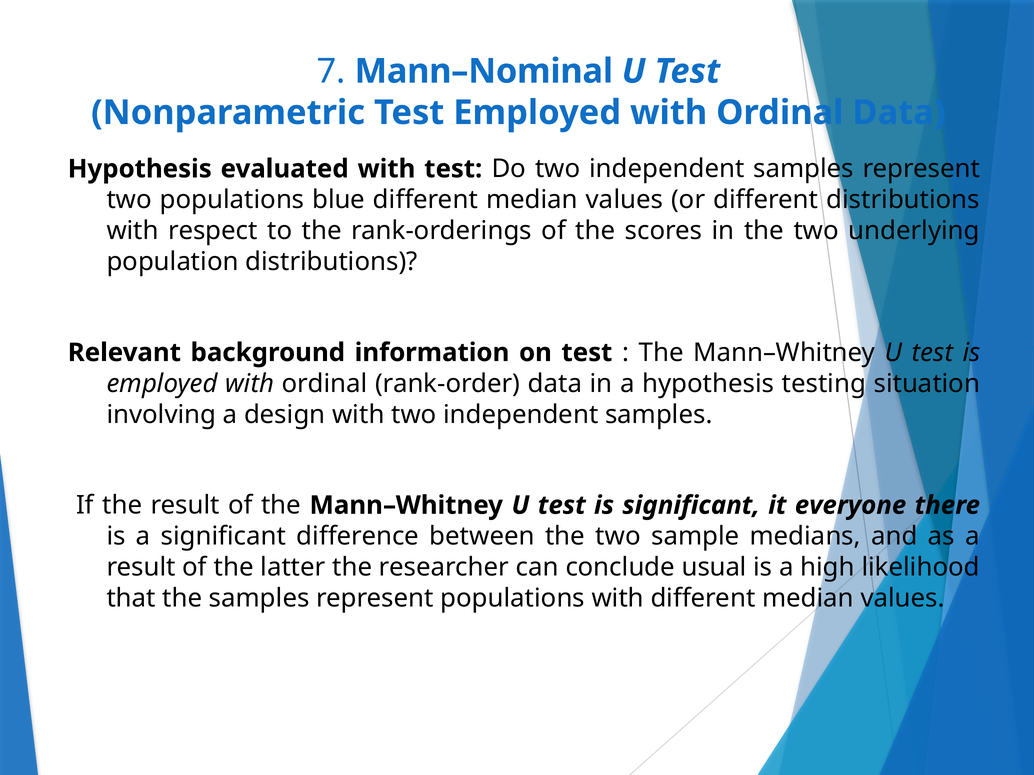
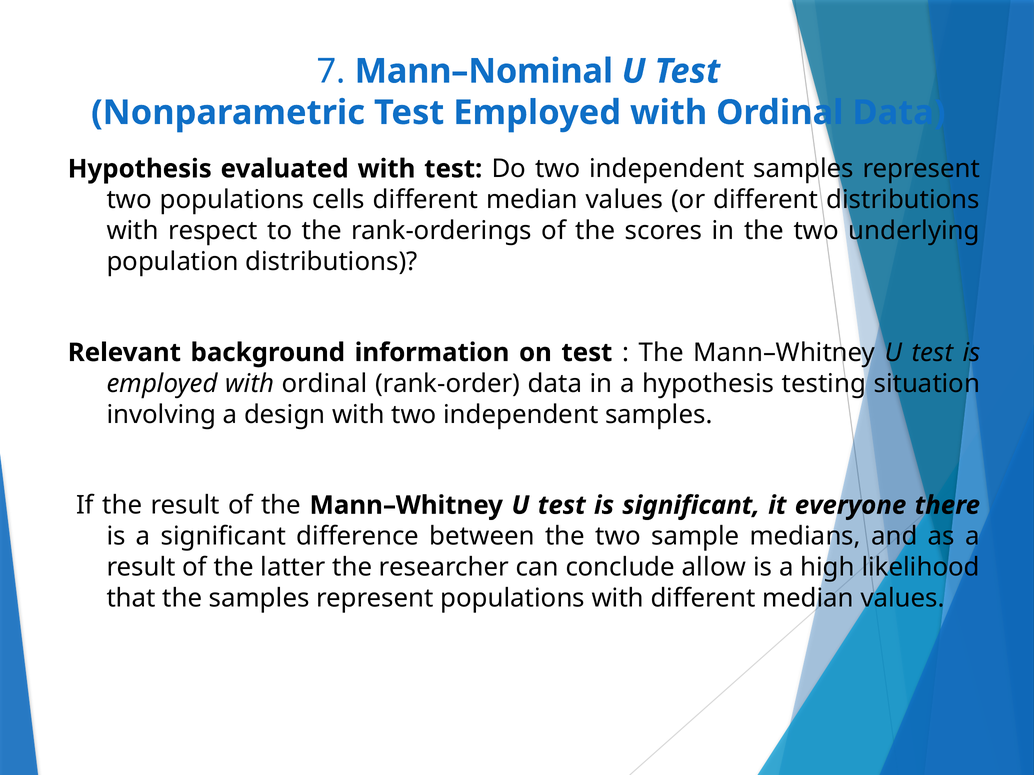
blue: blue -> cells
usual: usual -> allow
